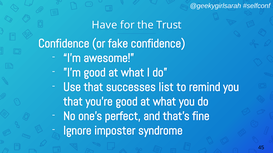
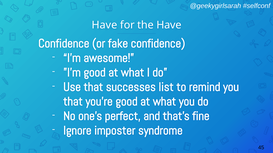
the Trust: Trust -> Have
